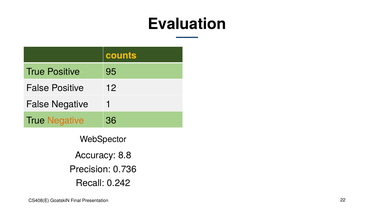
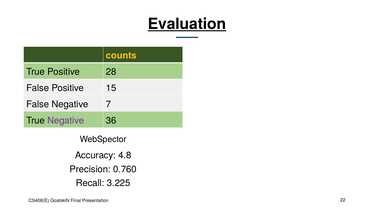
Evaluation underline: none -> present
95: 95 -> 28
12: 12 -> 15
1: 1 -> 7
Negative at (66, 121) colour: orange -> purple
8.8: 8.8 -> 4.8
0.736: 0.736 -> 0.760
0.242: 0.242 -> 3.225
